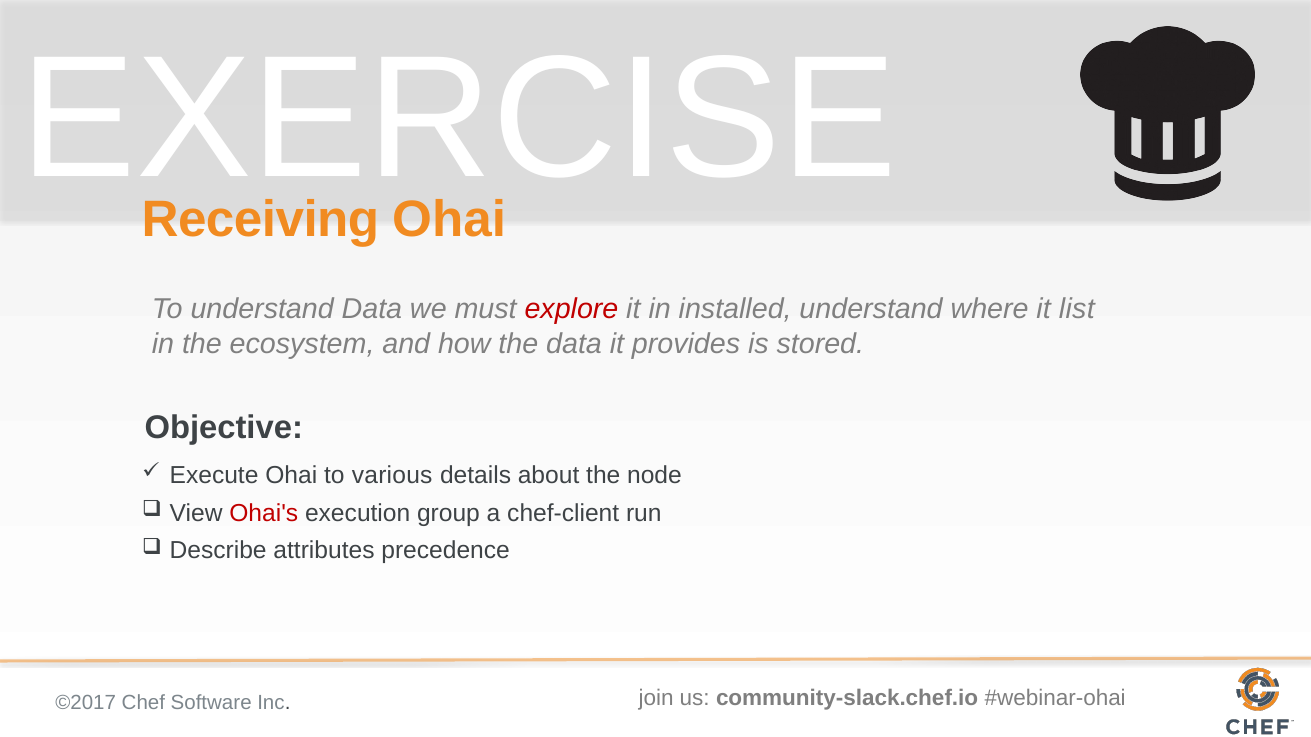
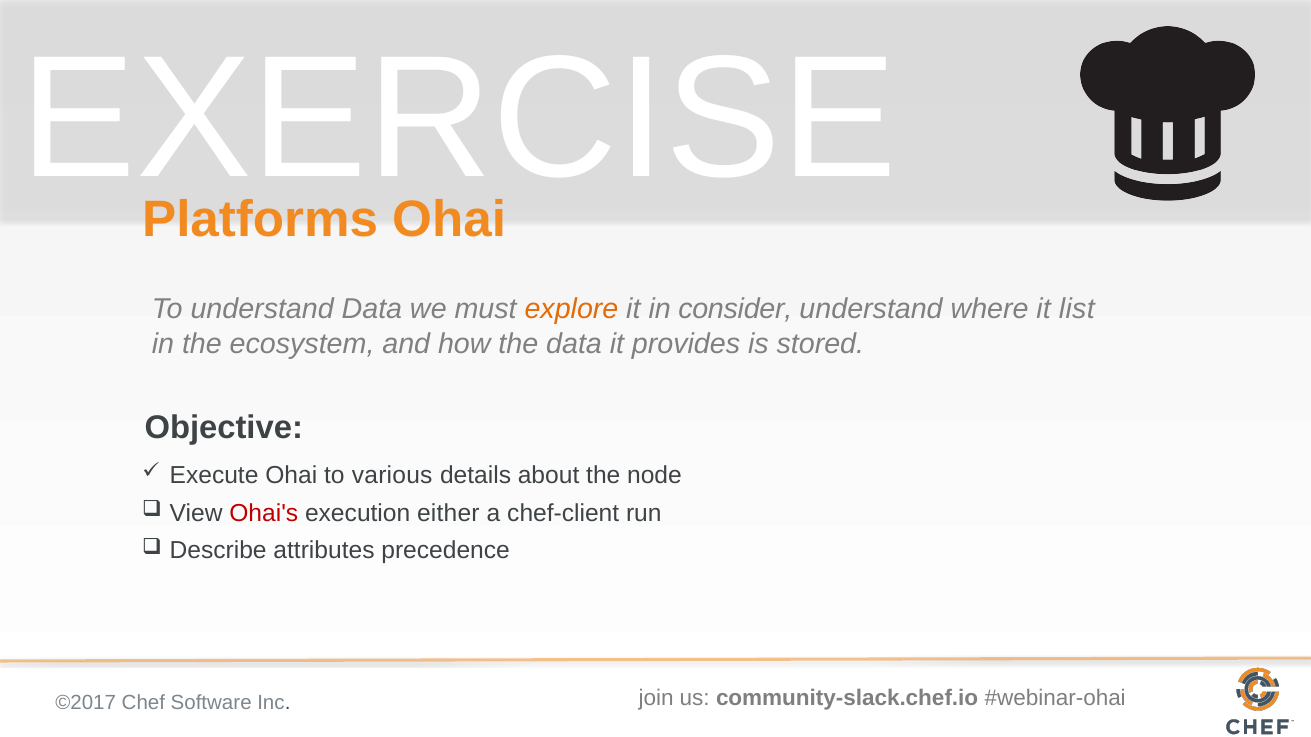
Receiving: Receiving -> Platforms
explore colour: red -> orange
installed: installed -> consider
group: group -> either
